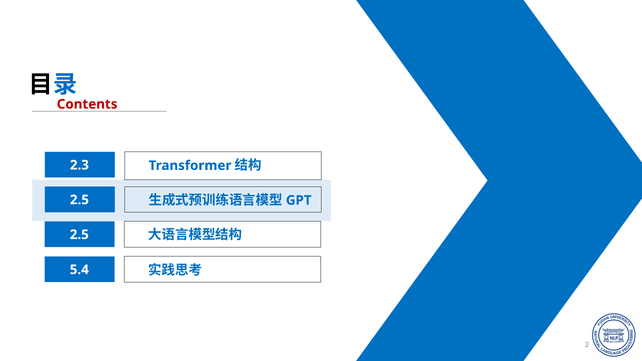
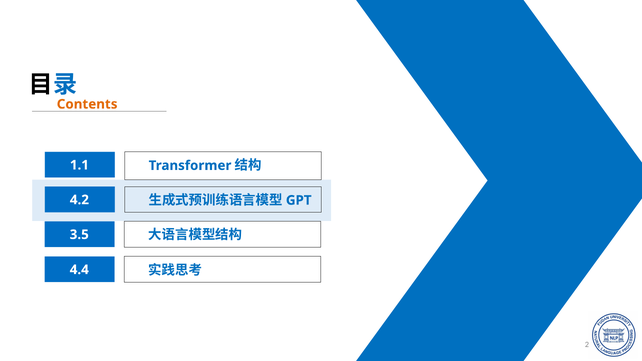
Contents colour: red -> orange
2.3: 2.3 -> 1.1
2.5 at (79, 200): 2.5 -> 4.2
2.5 at (79, 235): 2.5 -> 3.5
5.4: 5.4 -> 4.4
